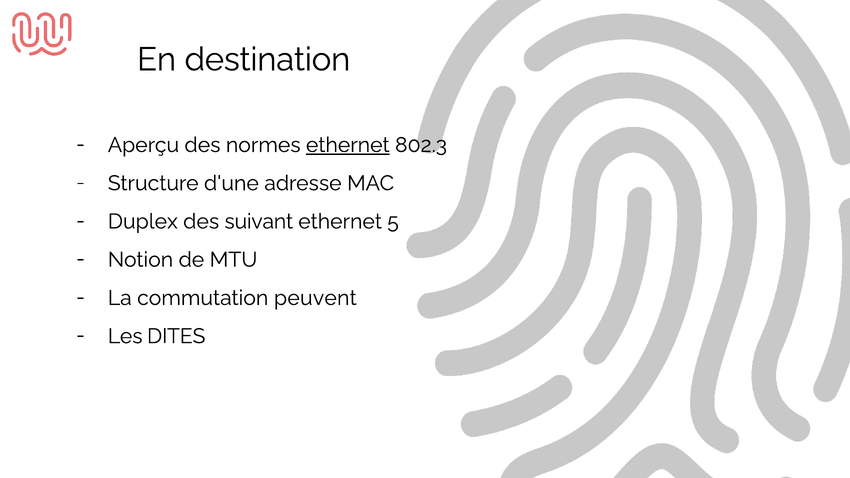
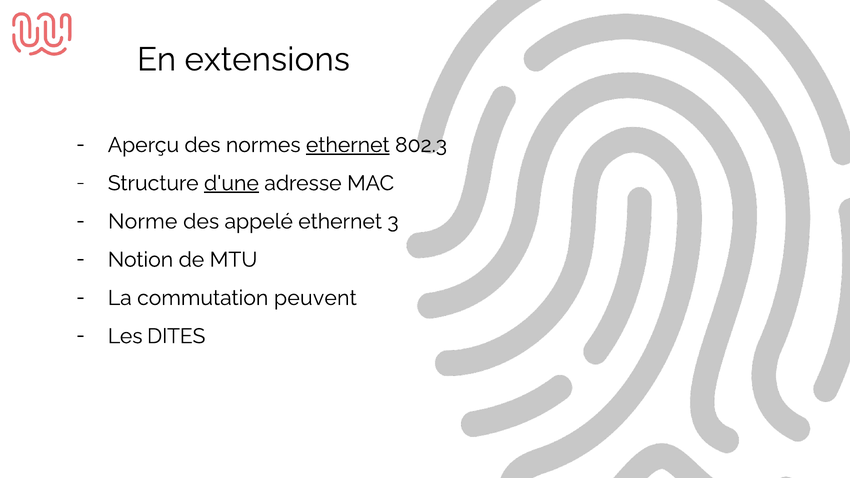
destination: destination -> extensions
d'une underline: none -> present
Duplex: Duplex -> Norme
suivant: suivant -> appelé
5: 5 -> 3
